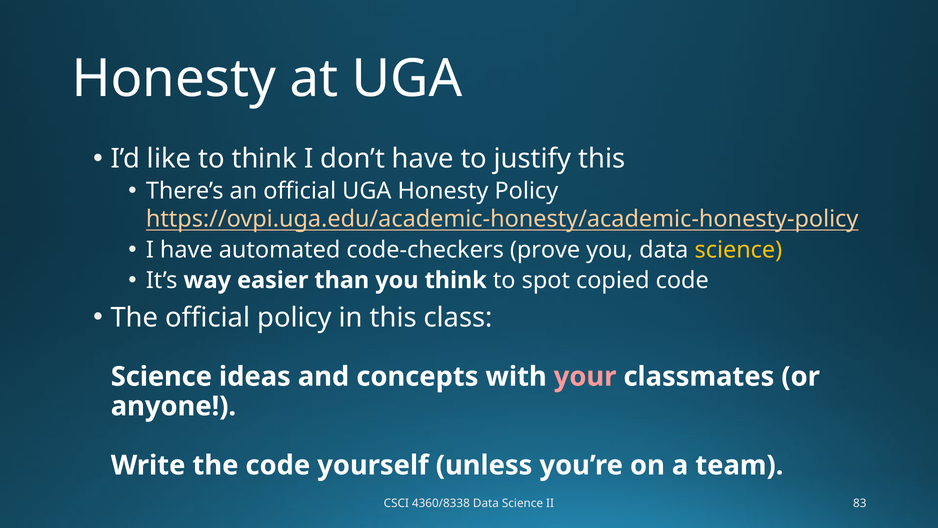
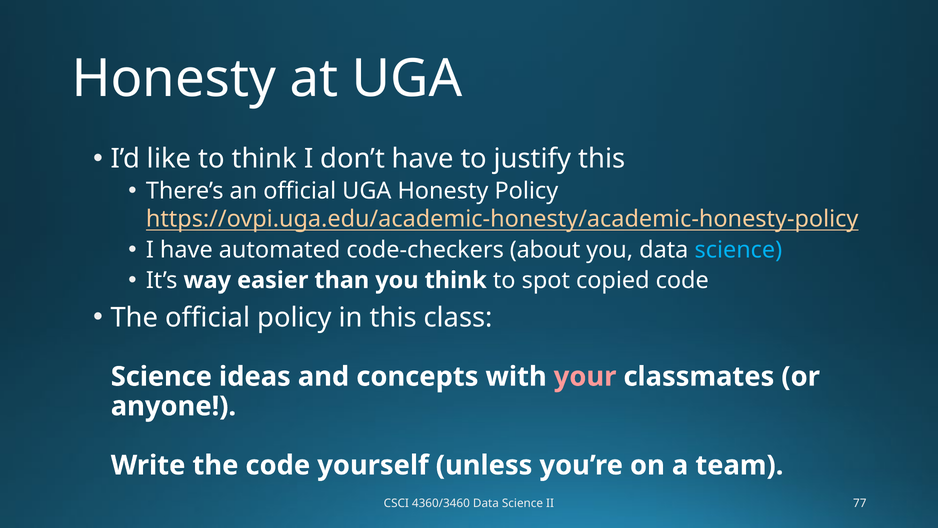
prove: prove -> about
science at (738, 250) colour: yellow -> light blue
4360/8338: 4360/8338 -> 4360/3460
83: 83 -> 77
